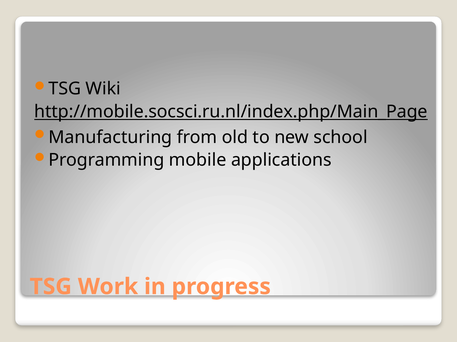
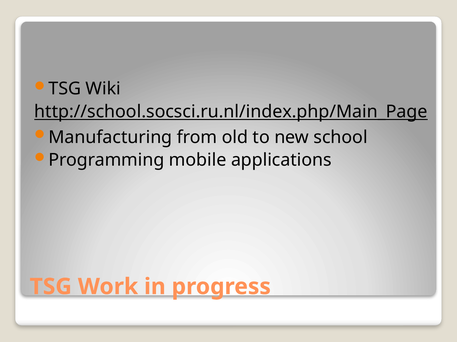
http://mobile.socsci.ru.nl/index.php/Main_Page: http://mobile.socsci.ru.nl/index.php/Main_Page -> http://school.socsci.ru.nl/index.php/Main_Page
